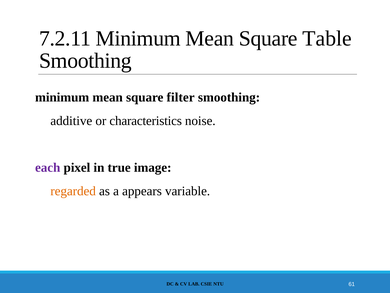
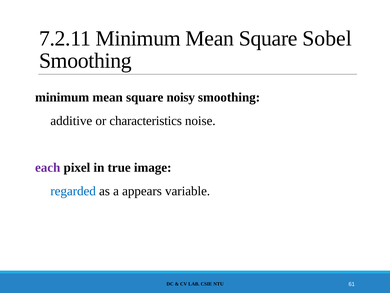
Table: Table -> Sobel
filter: filter -> noisy
regarded colour: orange -> blue
